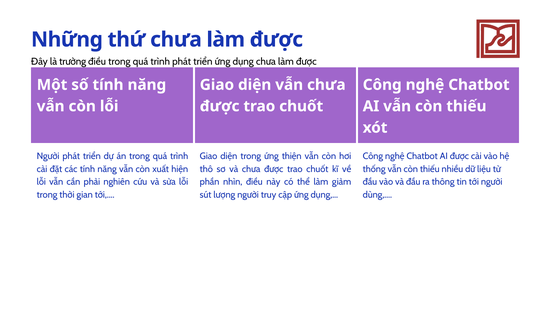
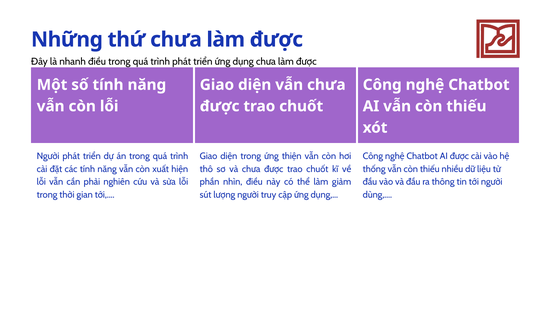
trường: trường -> nhanh
